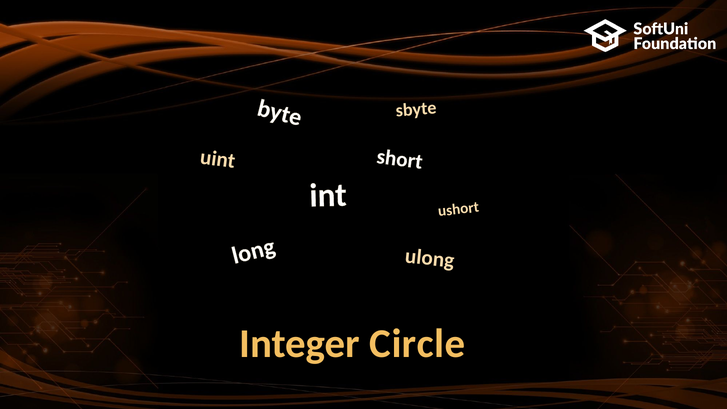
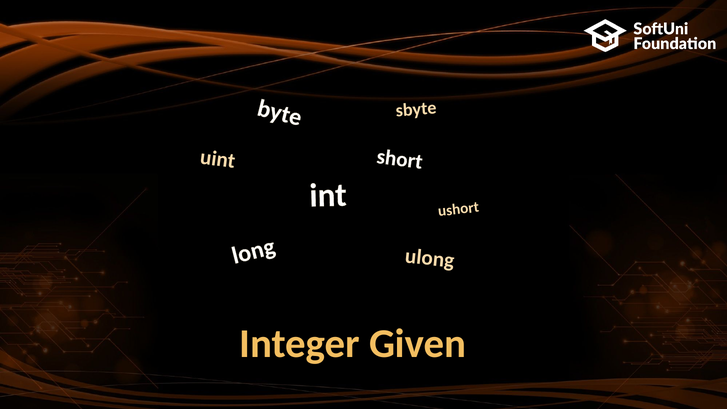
Circle: Circle -> Given
